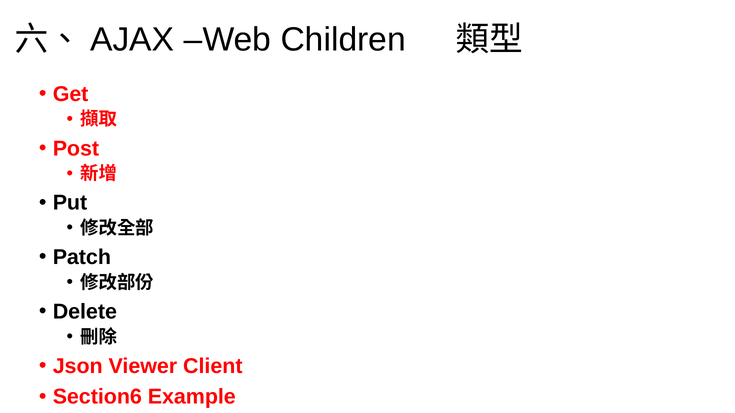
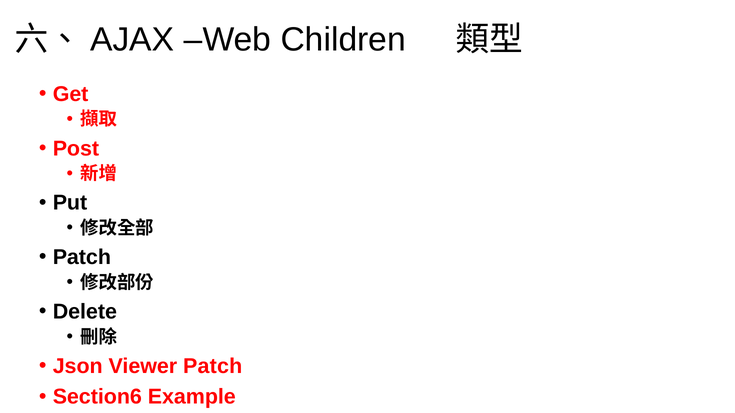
Viewer Client: Client -> Patch
